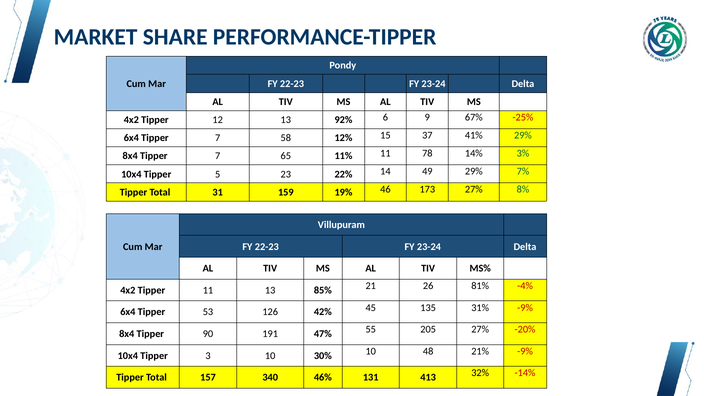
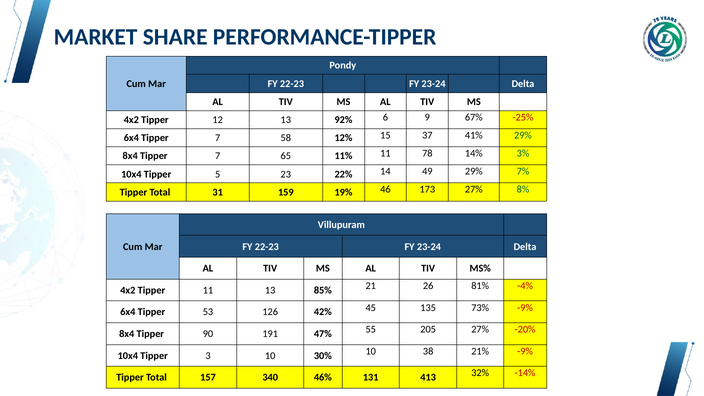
31%: 31% -> 73%
48: 48 -> 38
